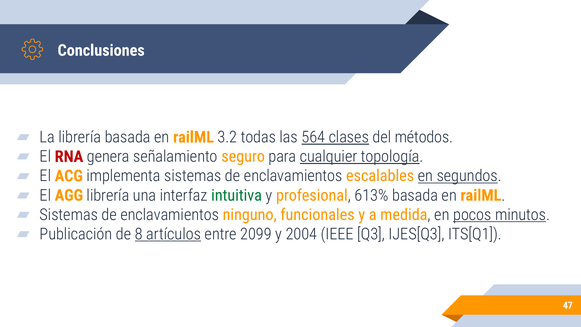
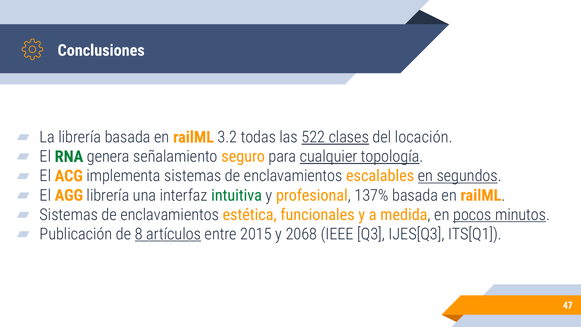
564: 564 -> 522
métodos: métodos -> locación
RNA colour: red -> green
613%: 613% -> 137%
ninguno: ninguno -> estética
2099: 2099 -> 2015
2004: 2004 -> 2068
